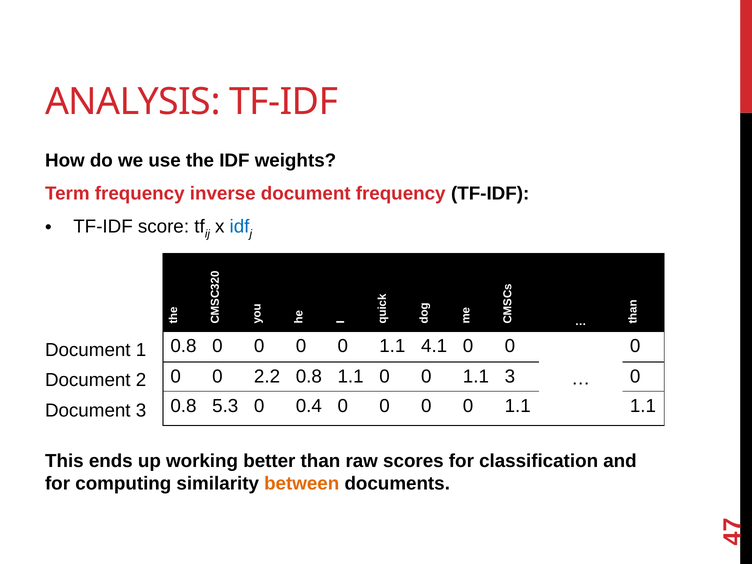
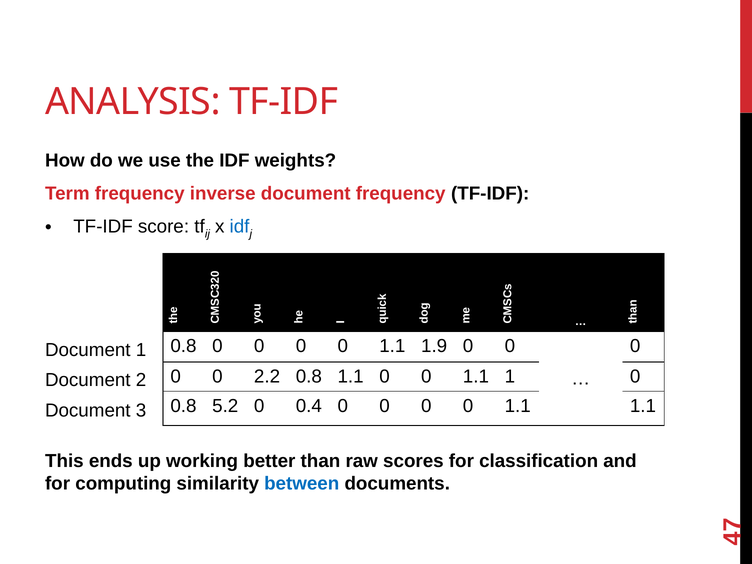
4.1: 4.1 -> 1.9
1.1 3: 3 -> 1
5.3: 5.3 -> 5.2
between colour: orange -> blue
